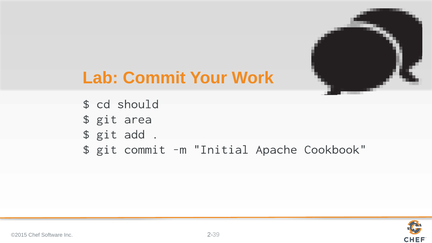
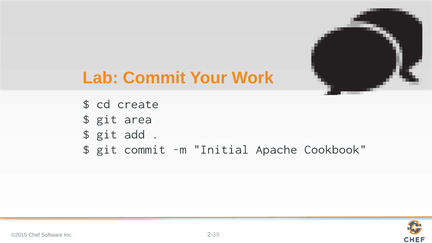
should: should -> create
